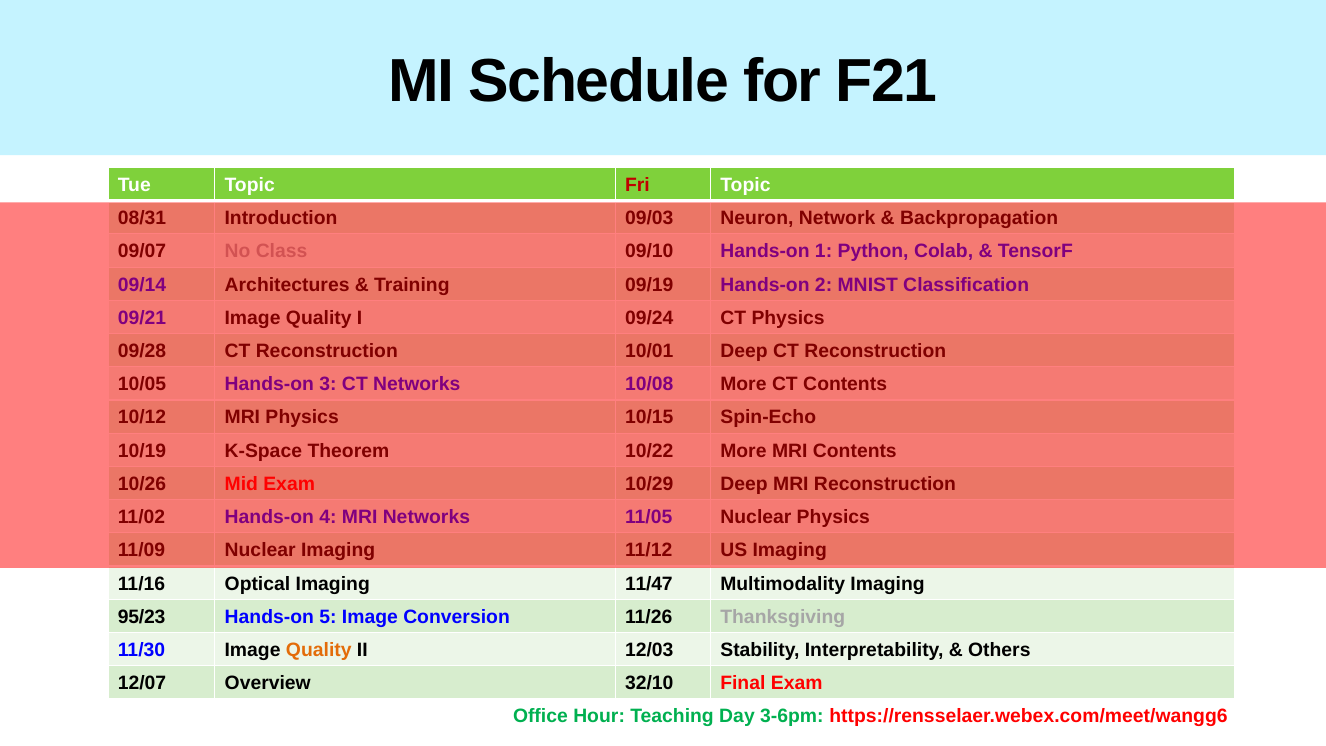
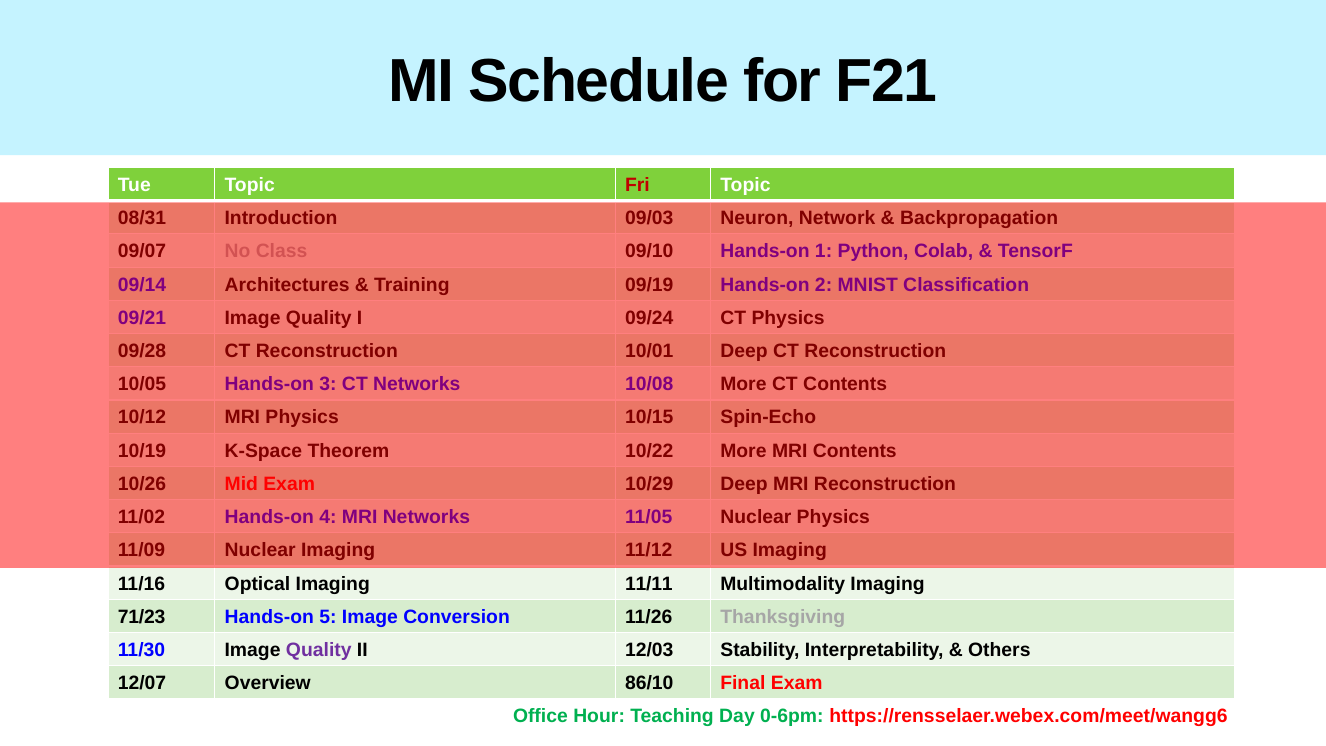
11/47: 11/47 -> 11/11
95/23: 95/23 -> 71/23
Quality at (319, 650) colour: orange -> purple
32/10: 32/10 -> 86/10
3-6pm: 3-6pm -> 0-6pm
